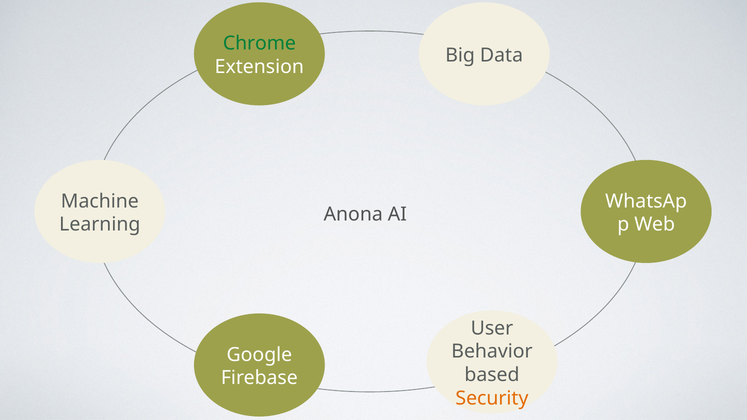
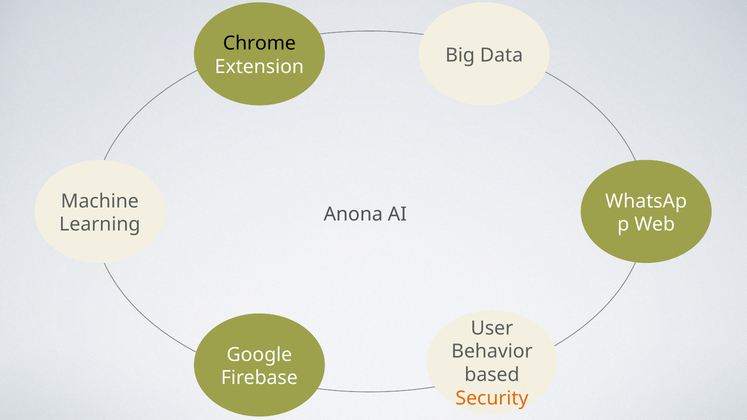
Chrome colour: green -> black
